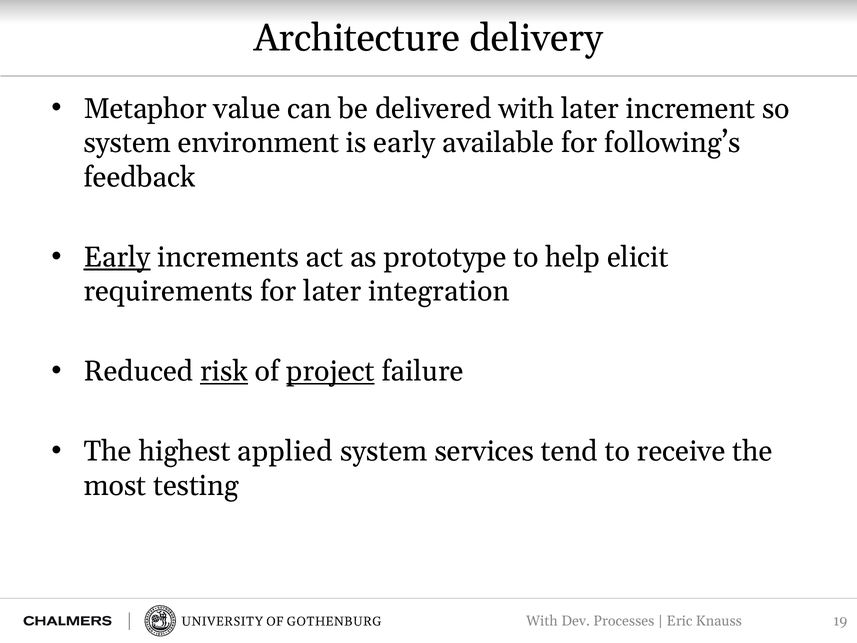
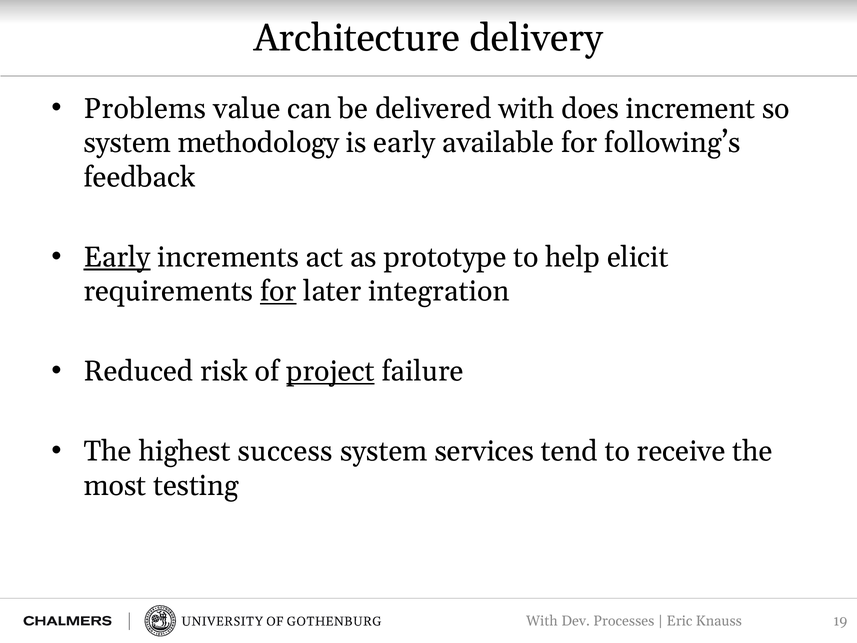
Metaphor: Metaphor -> Problems
with later: later -> does
environment: environment -> methodology
for at (278, 291) underline: none -> present
risk underline: present -> none
applied: applied -> success
